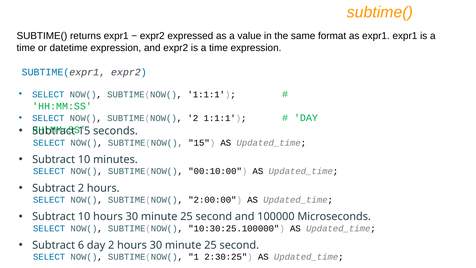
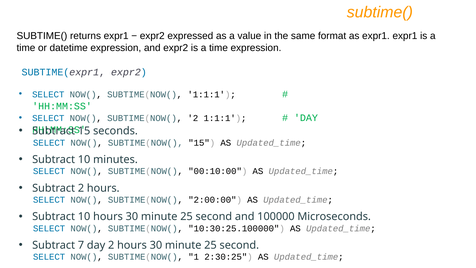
6: 6 -> 7
